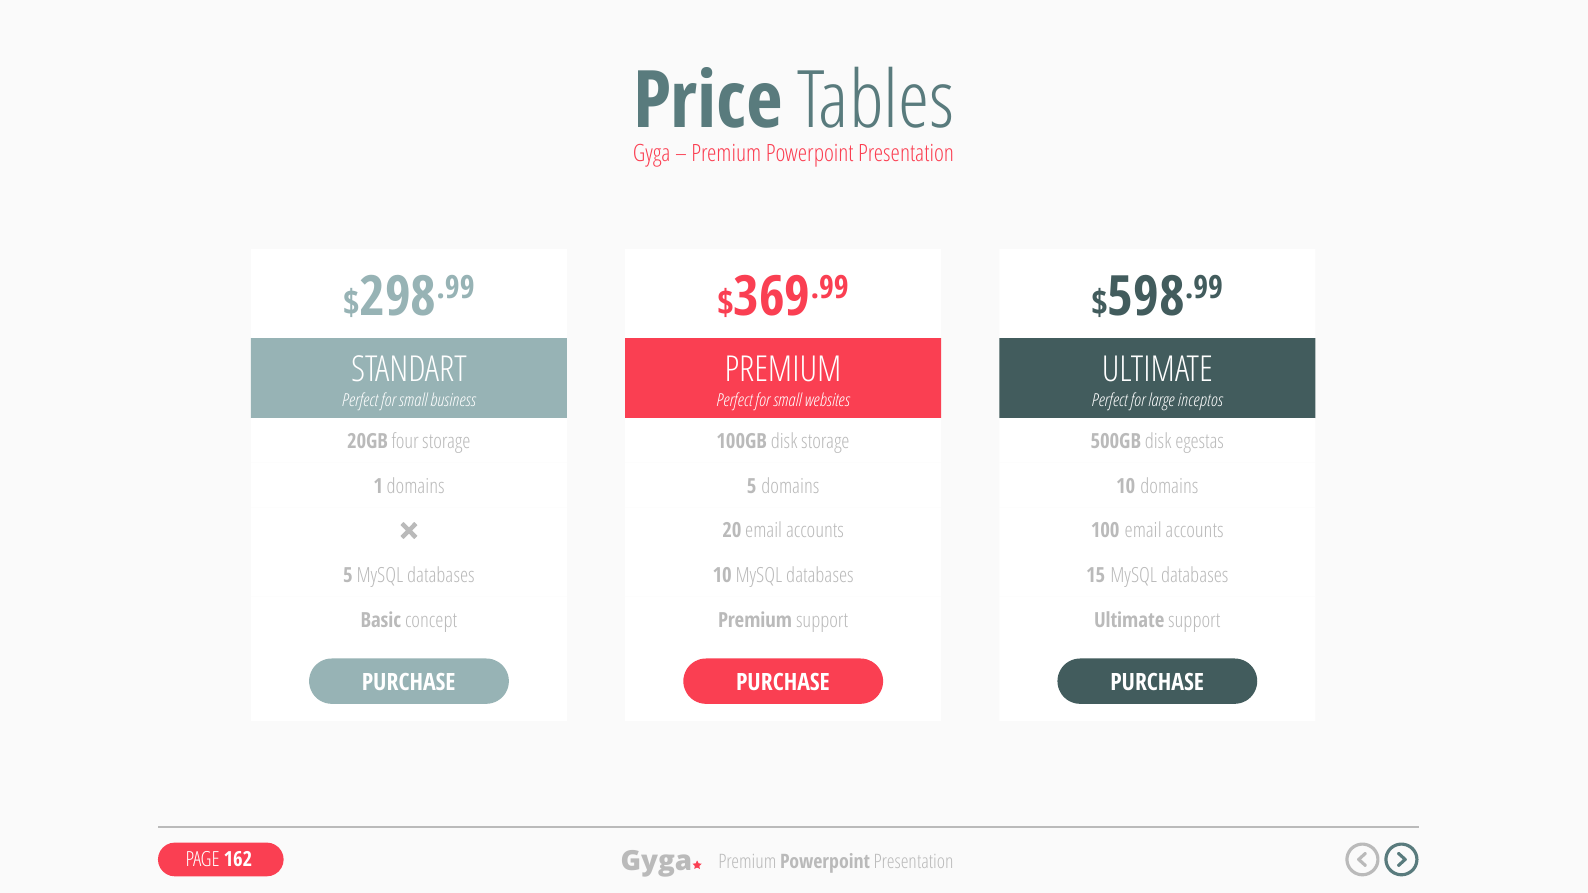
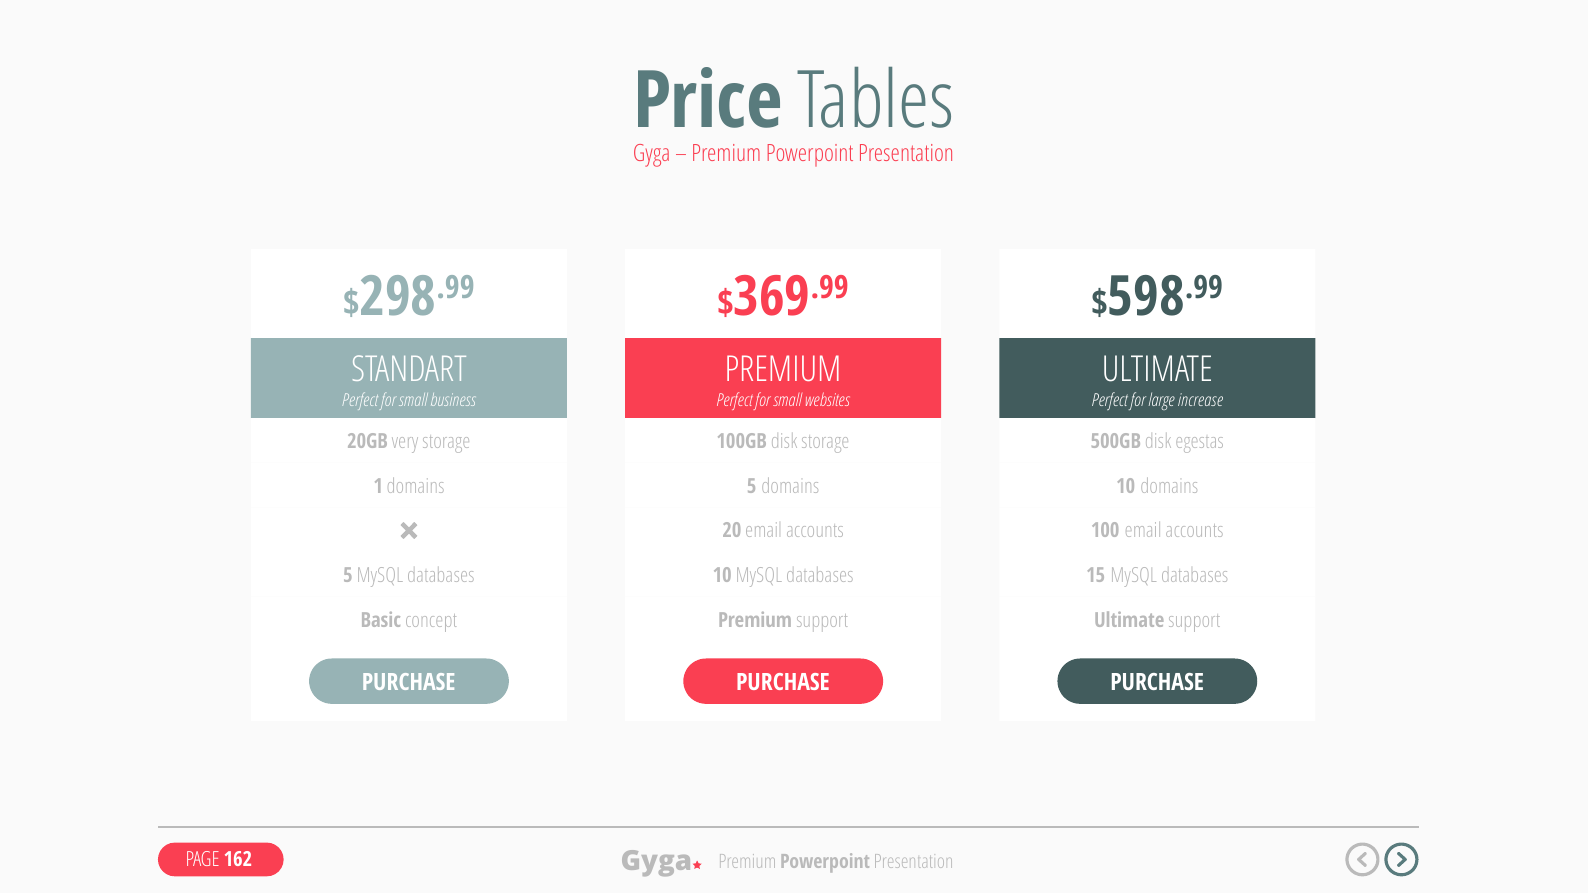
inceptos: inceptos -> increase
four: four -> very
